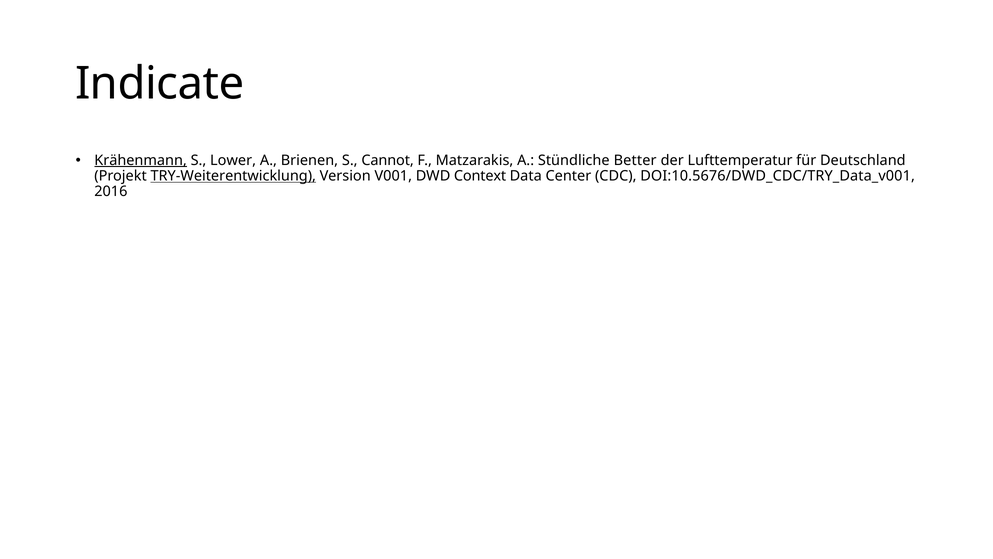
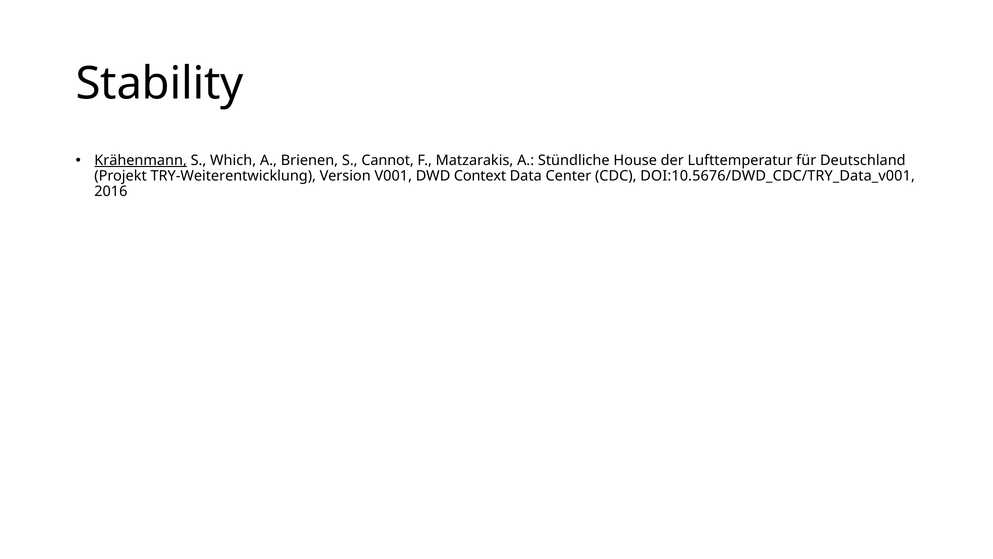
Indicate: Indicate -> Stability
Lower: Lower -> Which
Better: Better -> House
TRY-Weiterentwicklung underline: present -> none
